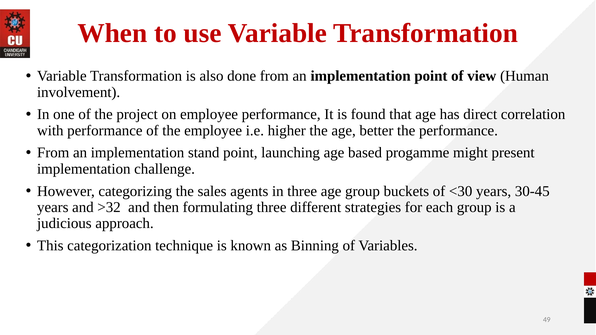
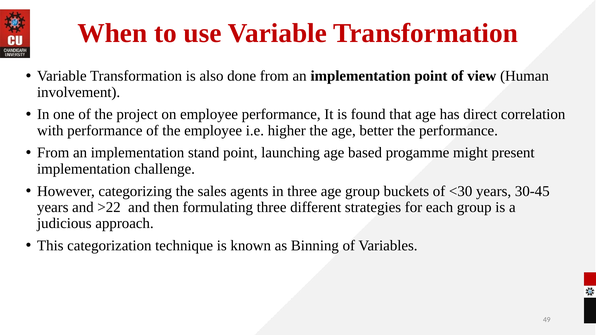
>32: >32 -> >22
